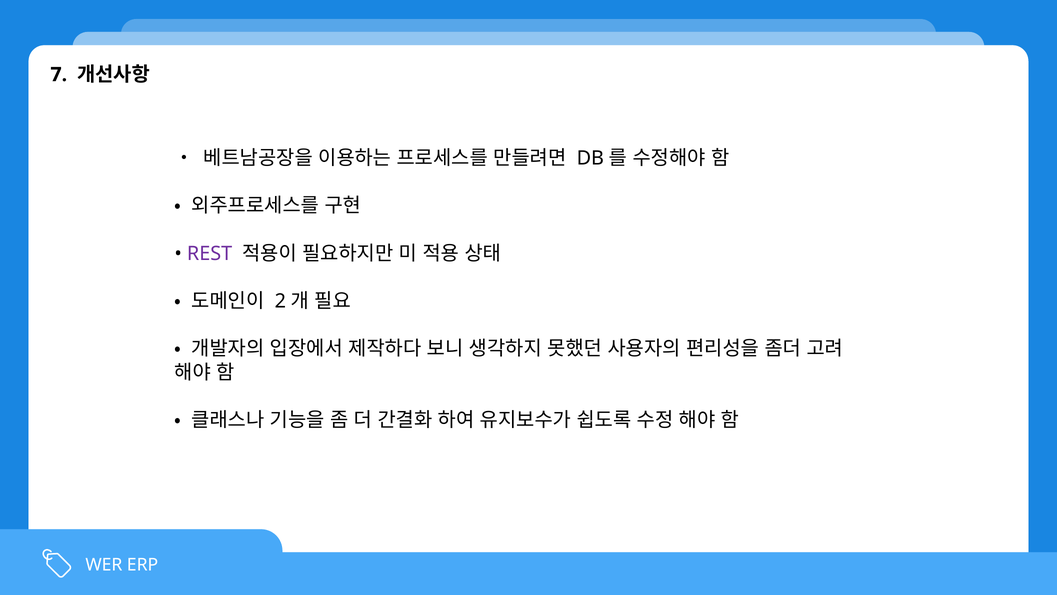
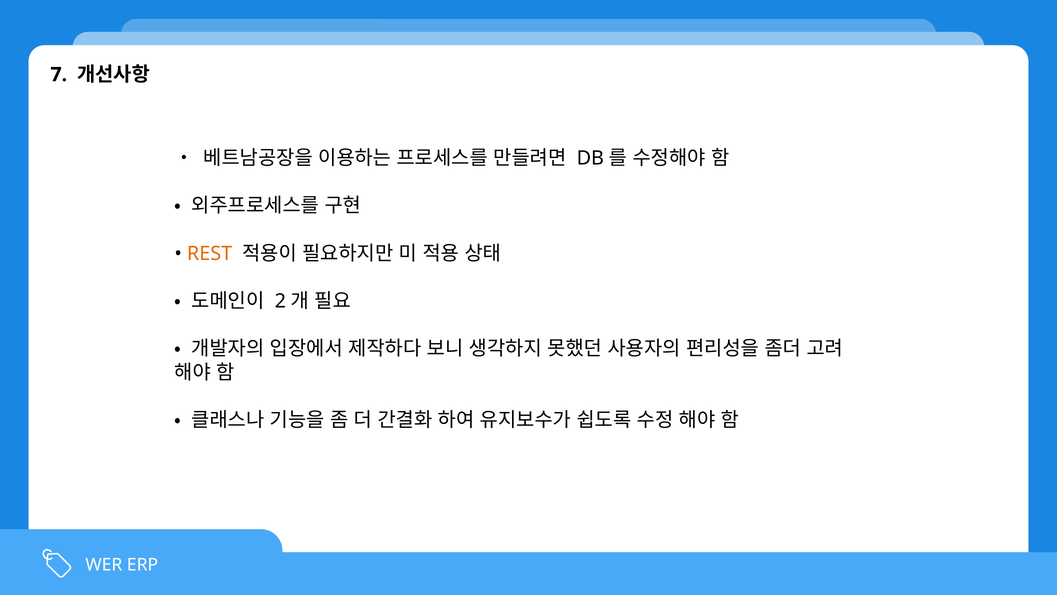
REST colour: purple -> orange
